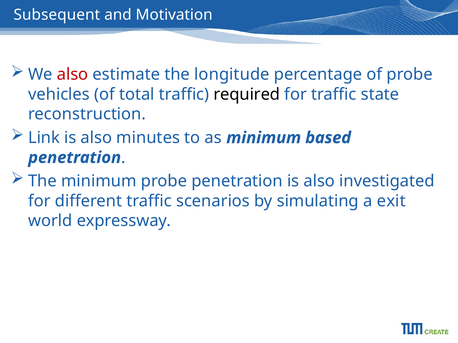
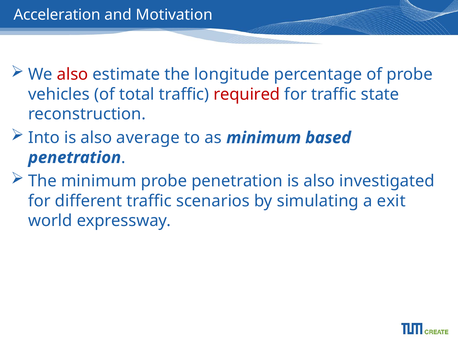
Subsequent: Subsequent -> Acceleration
required colour: black -> red
Link: Link -> Into
minutes: minutes -> average
